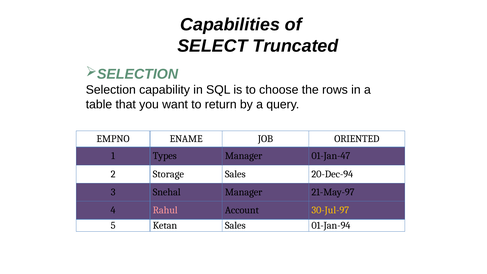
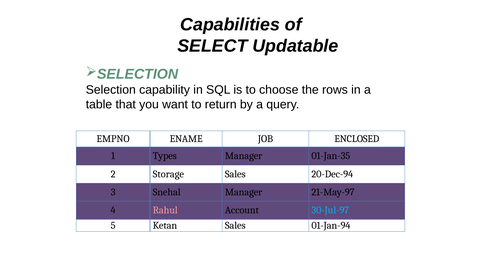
Truncated: Truncated -> Updatable
ORIENTED: ORIENTED -> ENCLOSED
01-Jan-47: 01-Jan-47 -> 01-Jan-35
30-Jul-97 colour: yellow -> light blue
